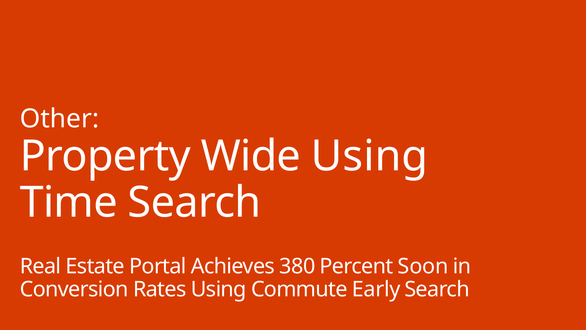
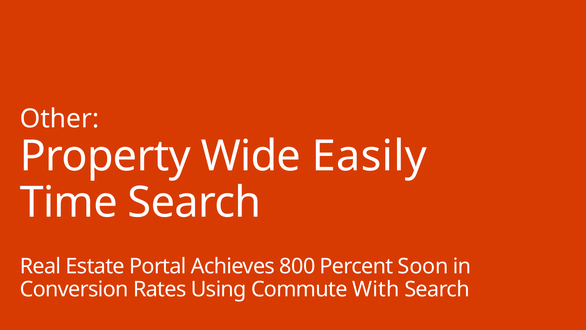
Wide Using: Using -> Easily
380: 380 -> 800
Early: Early -> With
